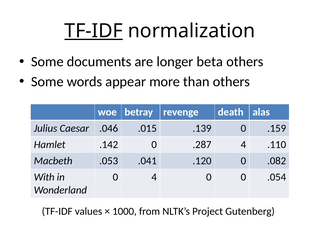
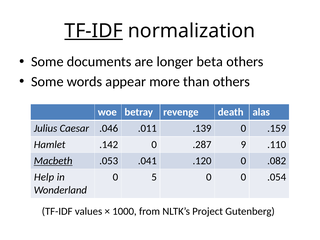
.015: .015 -> .011
.287 4: 4 -> 9
Macbeth underline: none -> present
With: With -> Help
0 4: 4 -> 5
